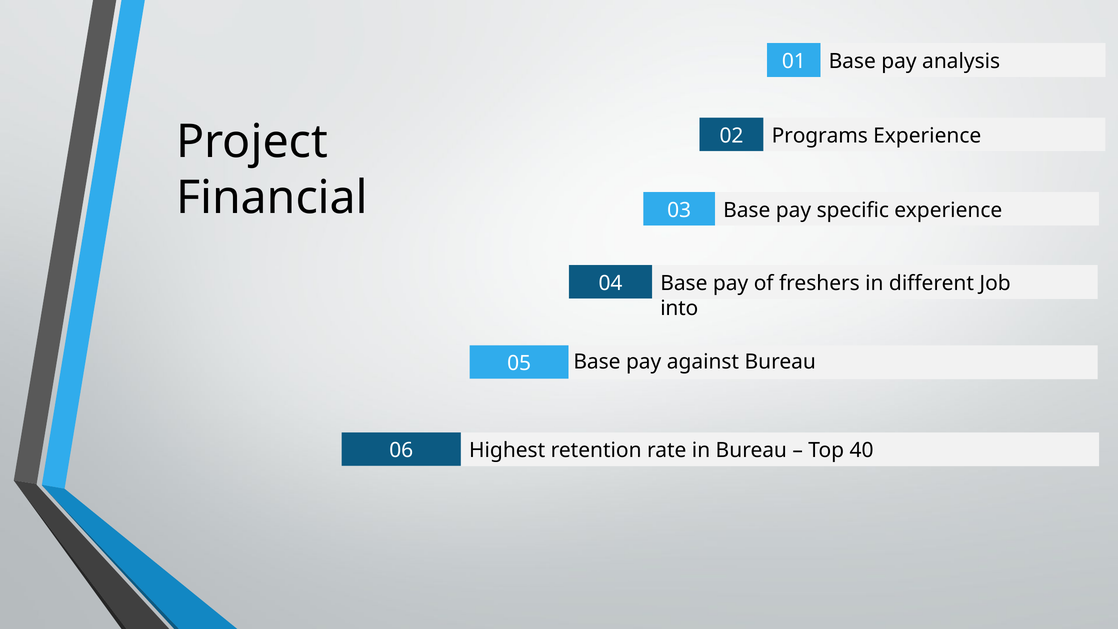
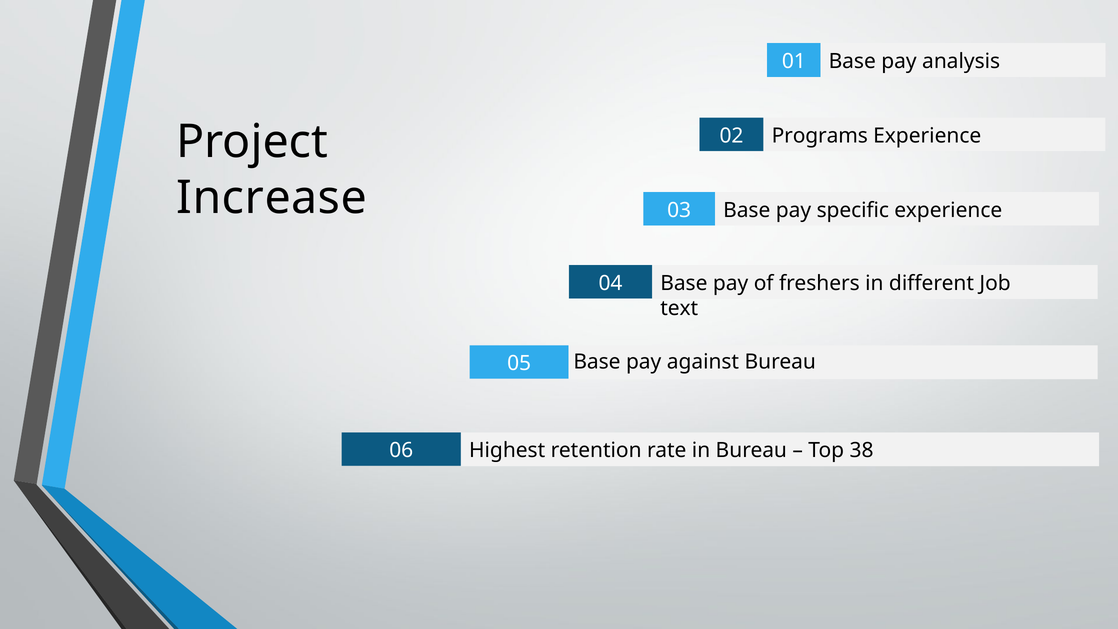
Financial: Financial -> Increase
into: into -> text
40: 40 -> 38
